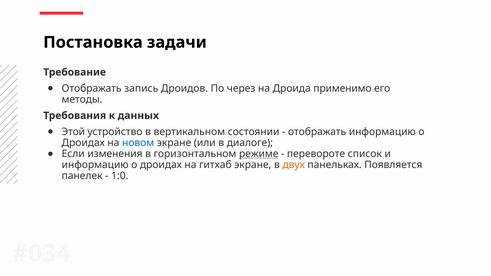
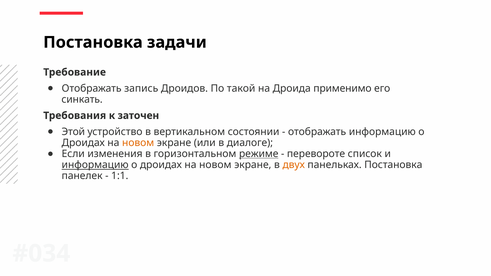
через: через -> такой
методы: методы -> синкать
данных: данных -> заточен
новом at (138, 143) colour: blue -> orange
информацию at (95, 165) underline: none -> present
гитхаб at (215, 165): гитхаб -> новом
панельках Появляется: Появляется -> Постановка
1:0: 1:0 -> 1:1
